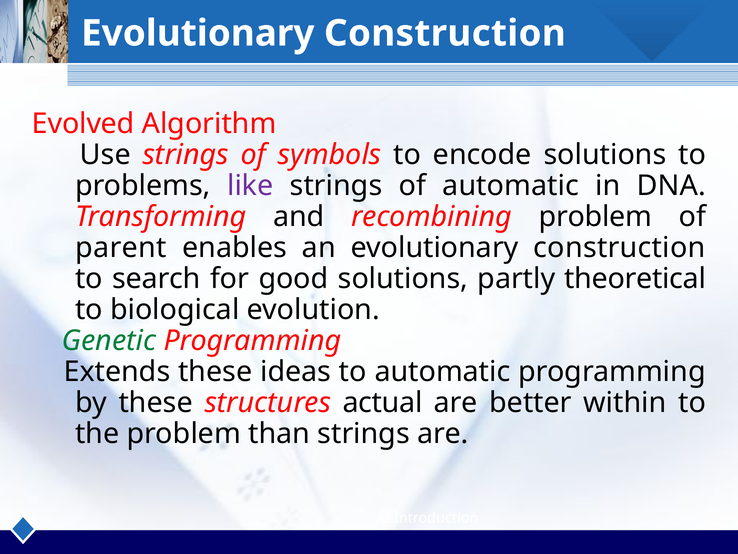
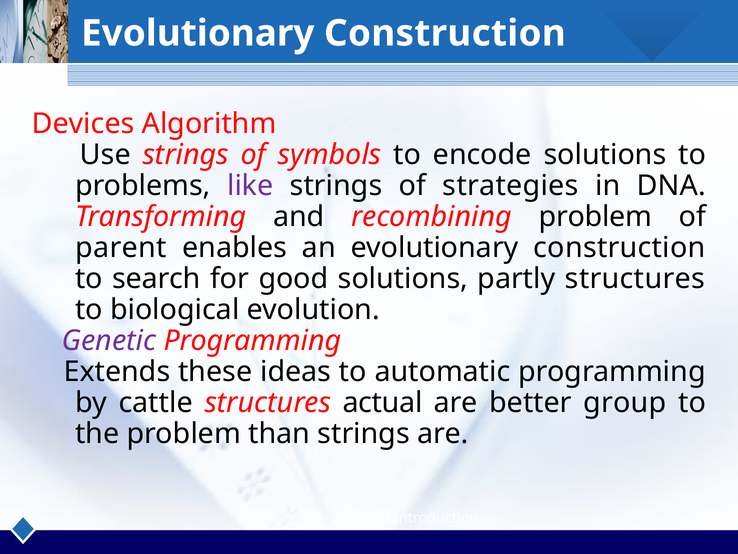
Evolved: Evolved -> Devices
of automatic: automatic -> strategies
partly theoretical: theoretical -> structures
Genetic colour: green -> purple
by these: these -> cattle
within: within -> group
